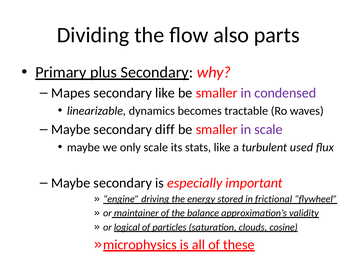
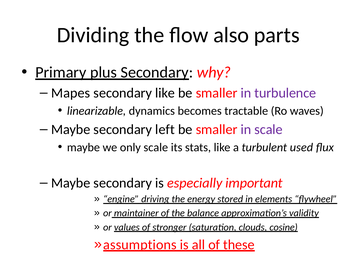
condensed: condensed -> turbulence
diff: diff -> left
frictional: frictional -> elements
logical: logical -> values
particles: particles -> stronger
microphysics: microphysics -> assumptions
